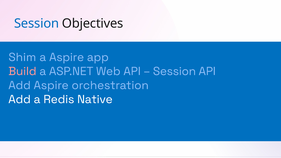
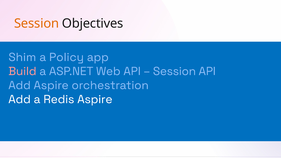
Session at (37, 23) colour: blue -> orange
a Aspire: Aspire -> Policy
Redis Native: Native -> Aspire
